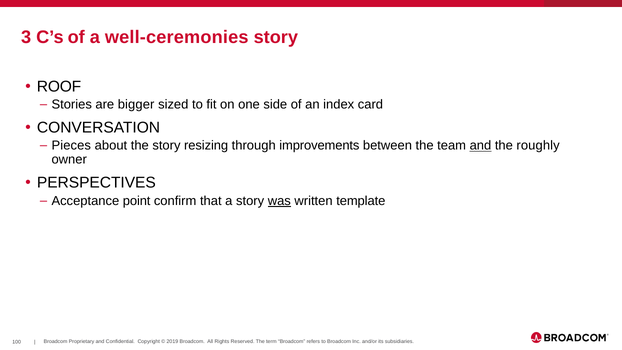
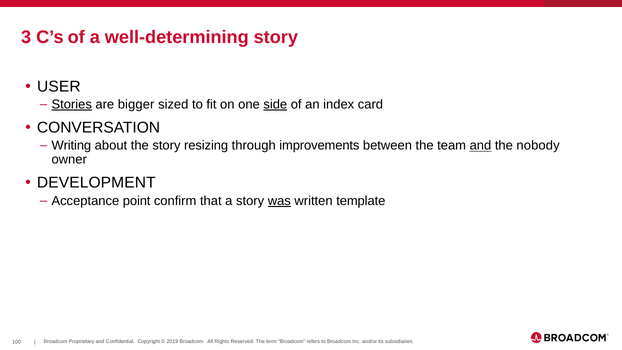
well-ceremonies: well-ceremonies -> well-determining
ROOF: ROOF -> USER
Stories underline: none -> present
side underline: none -> present
Pieces: Pieces -> Writing
roughly: roughly -> nobody
PERSPECTIVES: PERSPECTIVES -> DEVELOPMENT
